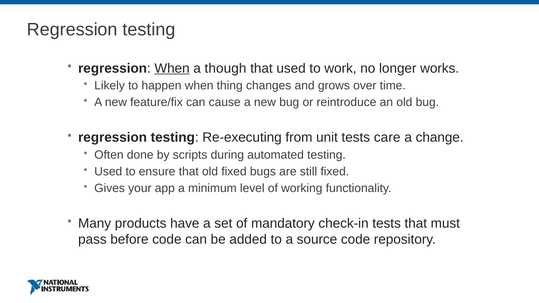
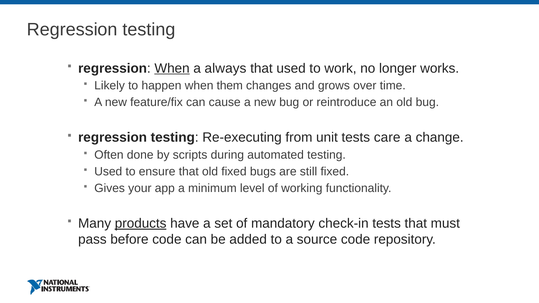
though: though -> always
thing: thing -> them
products underline: none -> present
